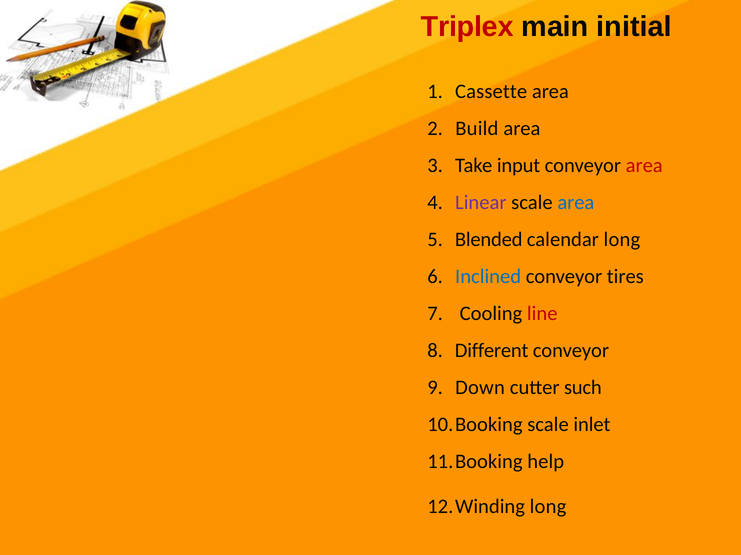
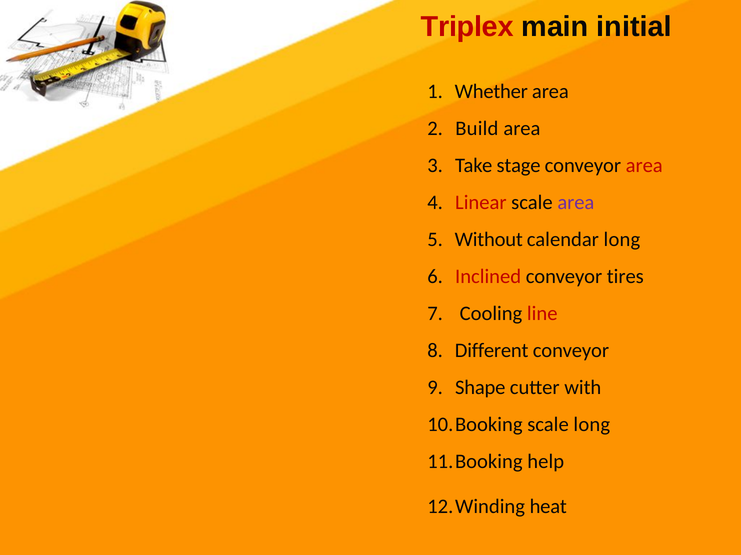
Cassette: Cassette -> Whether
input: input -> stage
Linear colour: purple -> red
area at (576, 203) colour: blue -> purple
Blended: Blended -> Without
Inclined colour: blue -> red
Down: Down -> Shape
such: such -> with
scale inlet: inlet -> long
long at (548, 507): long -> heat
